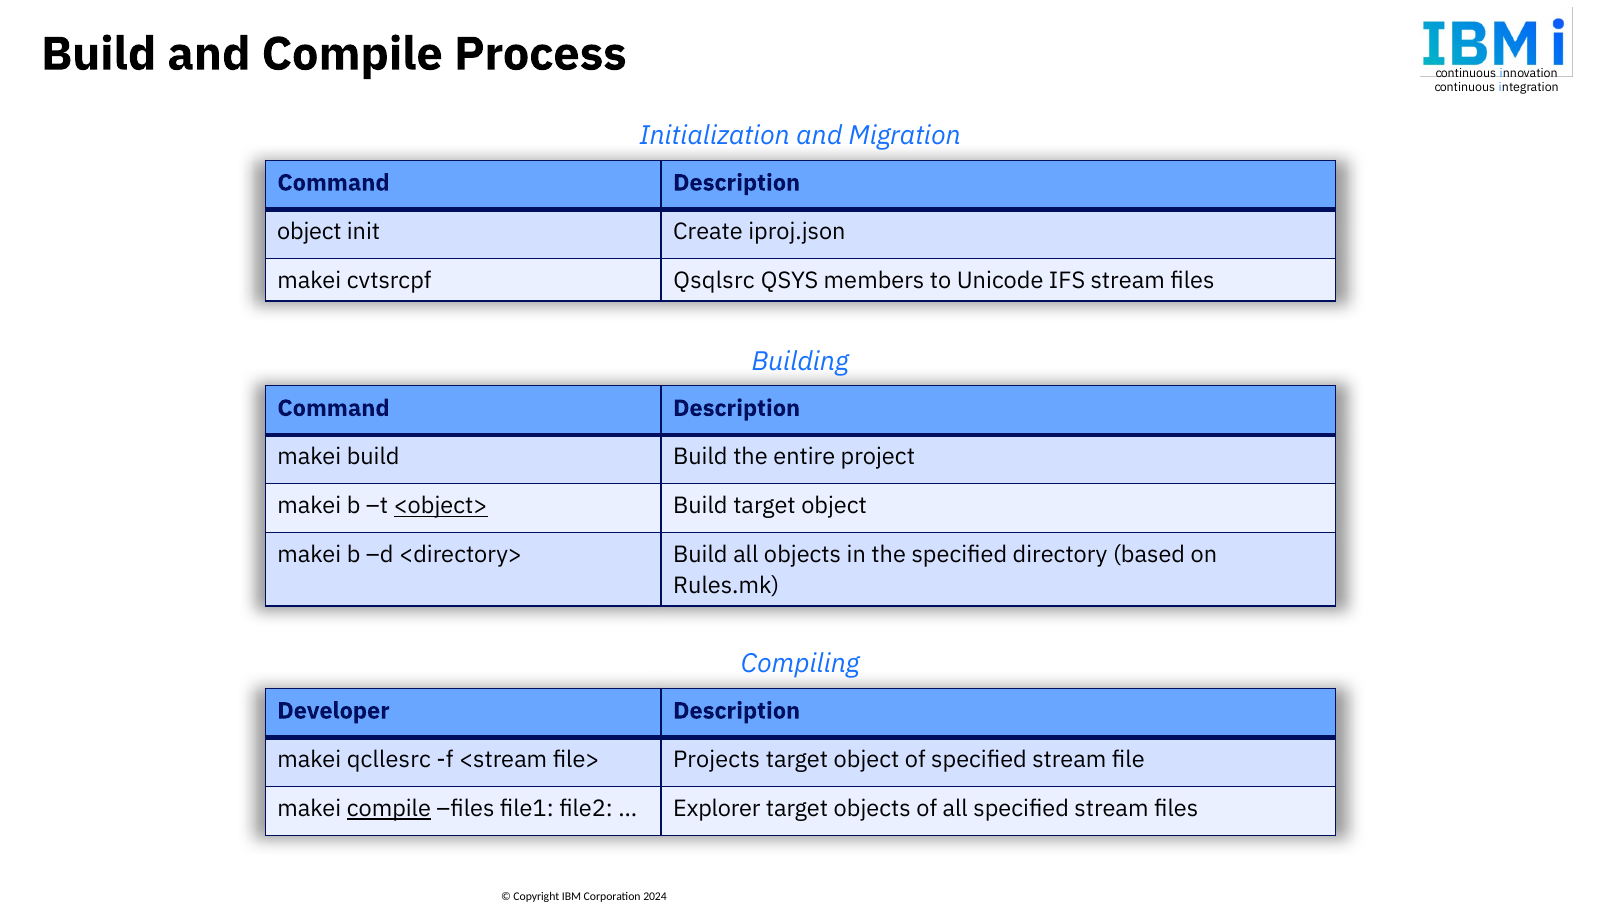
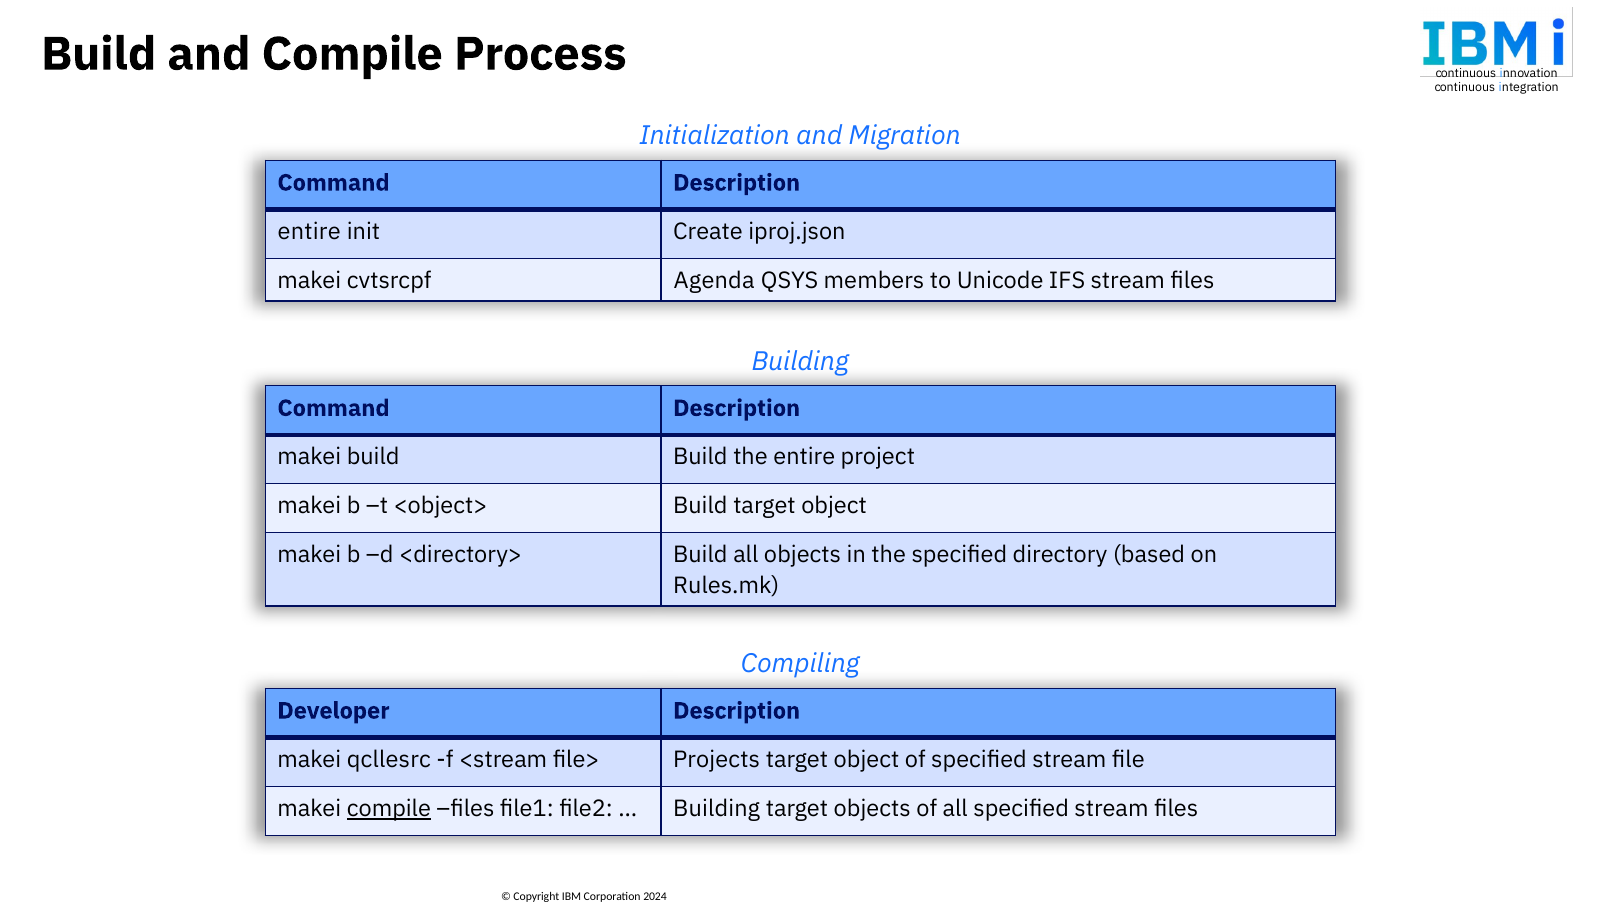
object at (309, 232): object -> entire
Qsqlsrc: Qsqlsrc -> Agenda
<object> underline: present -> none
Explorer at (717, 808): Explorer -> Building
